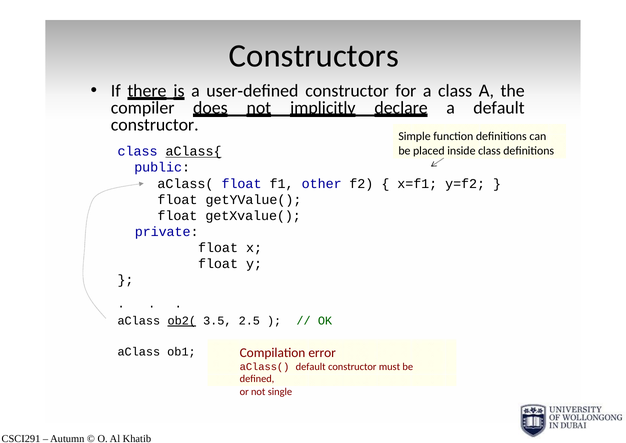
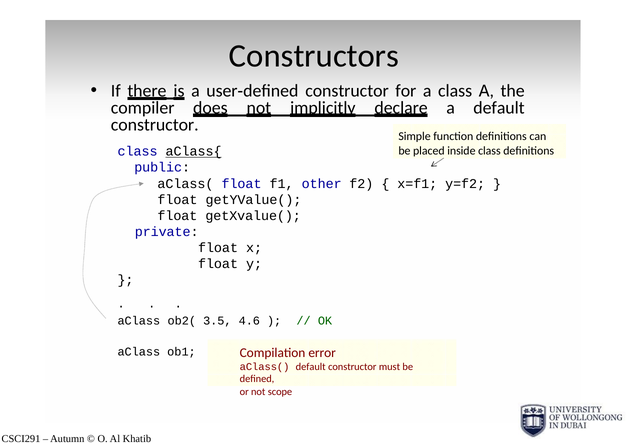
ob2( underline: present -> none
2.5: 2.5 -> 4.6
single: single -> scope
